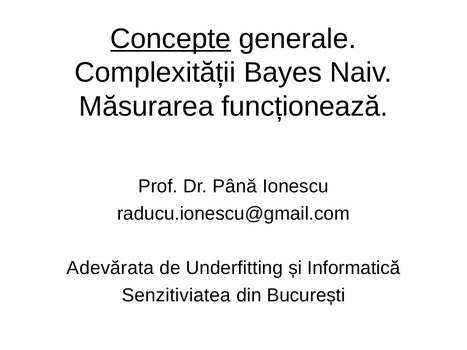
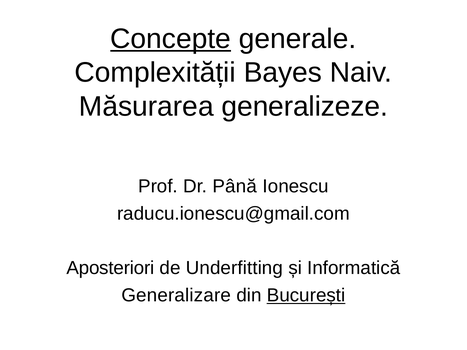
funcționează: funcționează -> generalizeze
Adevărata: Adevărata -> Aposteriori
Senzitiviatea: Senzitiviatea -> Generalizare
București underline: none -> present
